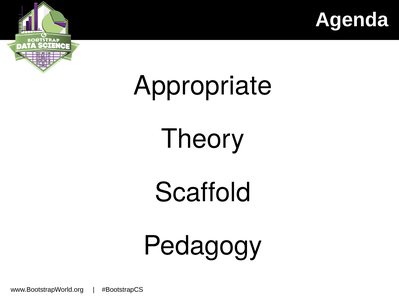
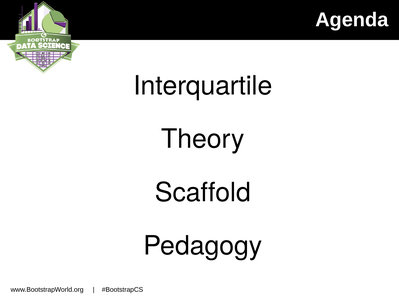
Appropriate: Appropriate -> Interquartile
